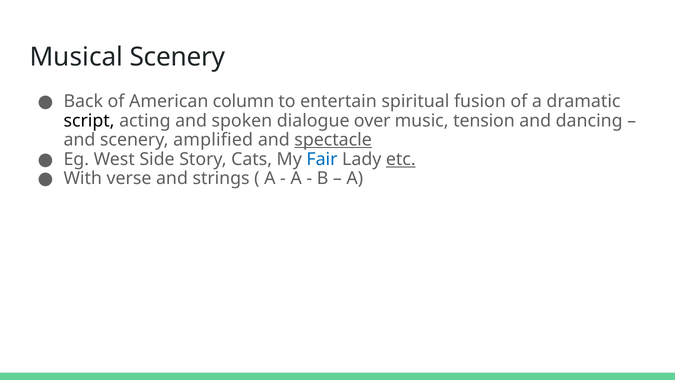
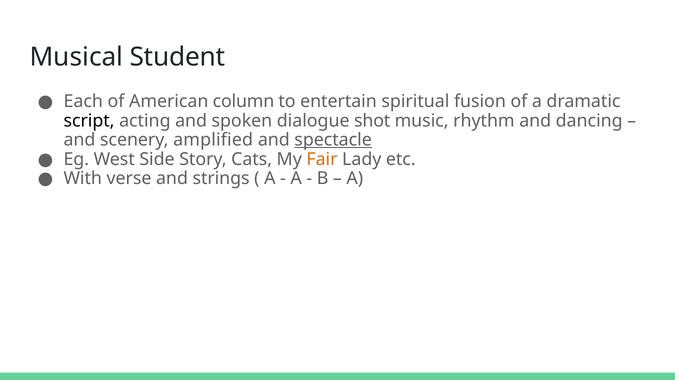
Musical Scenery: Scenery -> Student
Back: Back -> Each
over: over -> shot
tension: tension -> rhythm
Fair colour: blue -> orange
etc underline: present -> none
